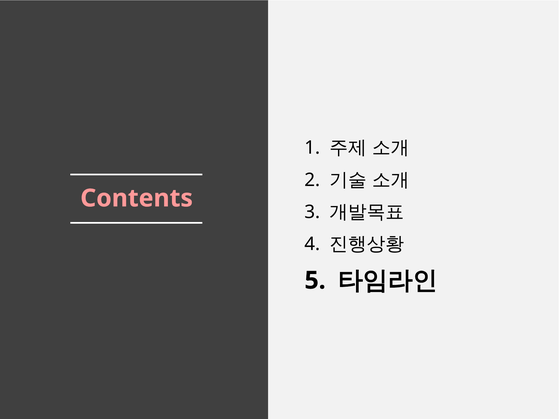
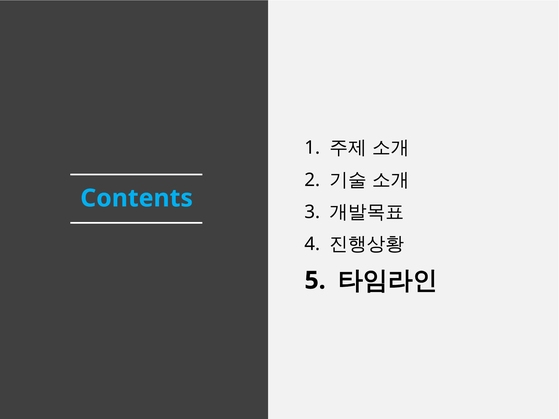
Contents colour: pink -> light blue
